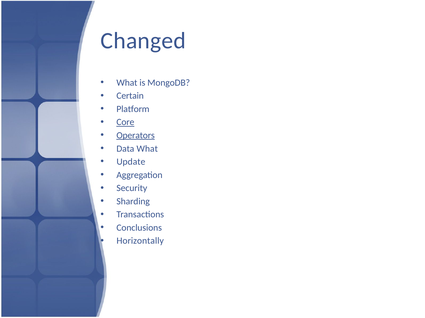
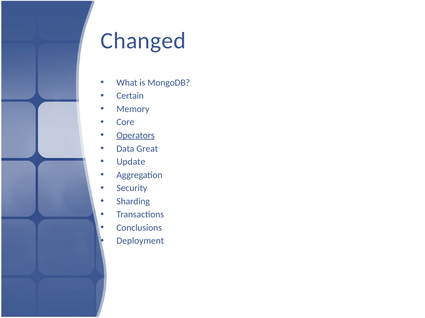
Platform: Platform -> Memory
Core underline: present -> none
Data What: What -> Great
Horizontally: Horizontally -> Deployment
